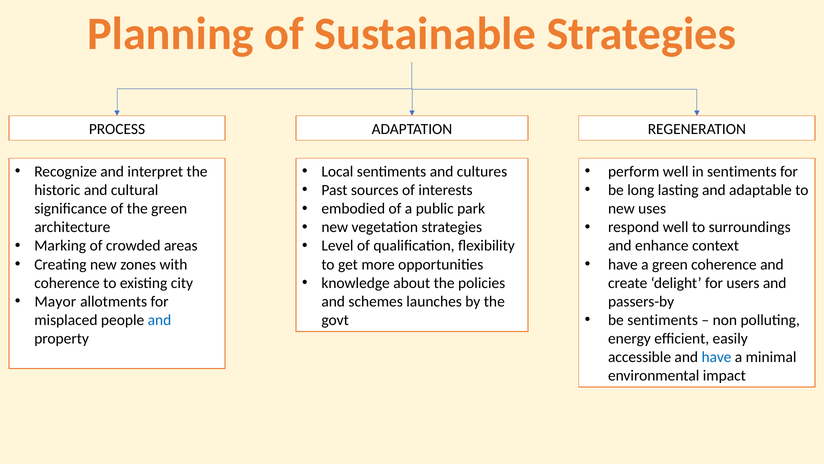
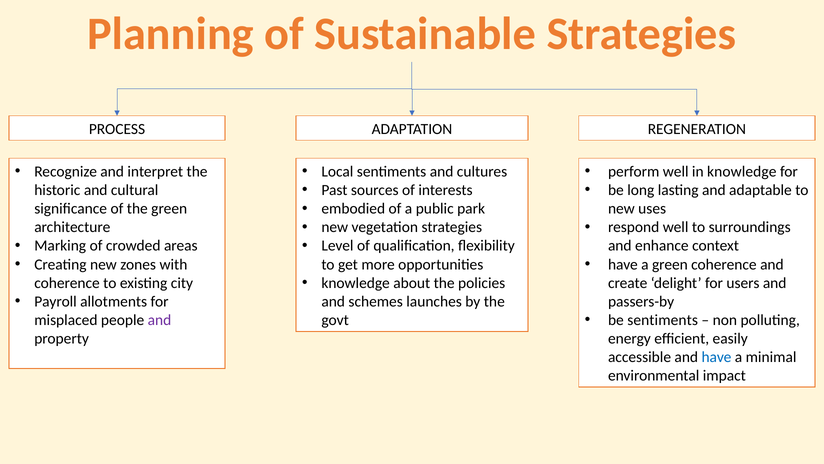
in sentiments: sentiments -> knowledge
Mayor: Mayor -> Payroll
and at (160, 320) colour: blue -> purple
